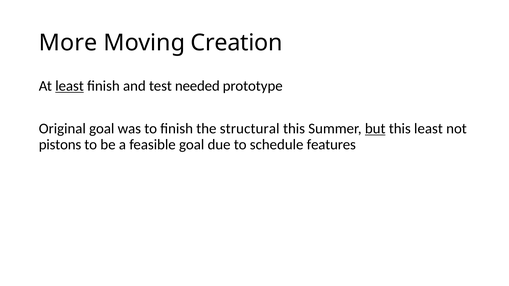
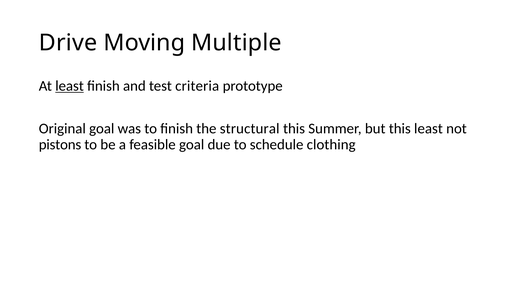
More: More -> Drive
Creation: Creation -> Multiple
needed: needed -> criteria
but underline: present -> none
features: features -> clothing
